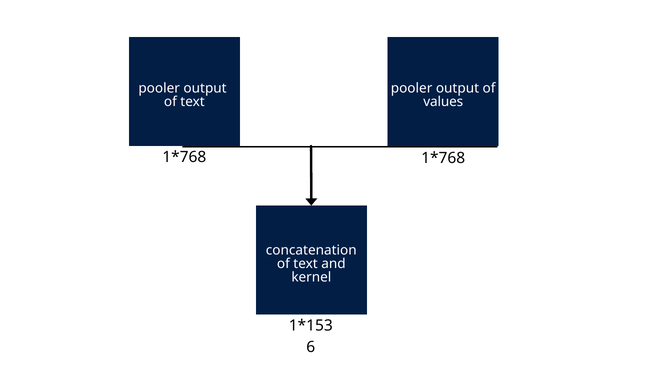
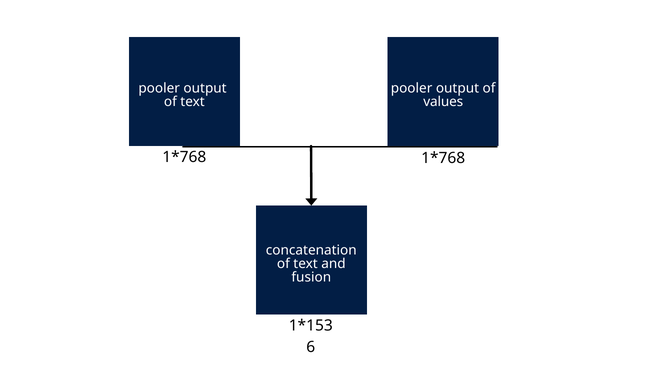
kernel: kernel -> fusion
